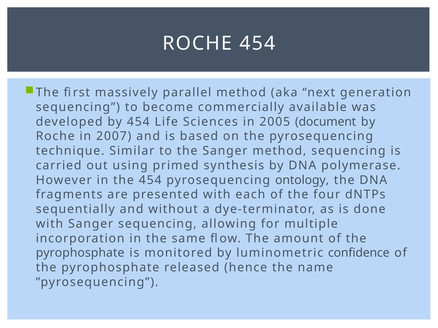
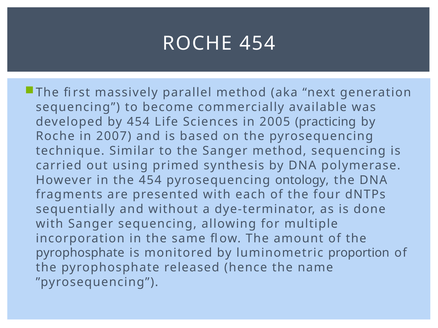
document: document -> practicing
confidence: confidence -> proportion
